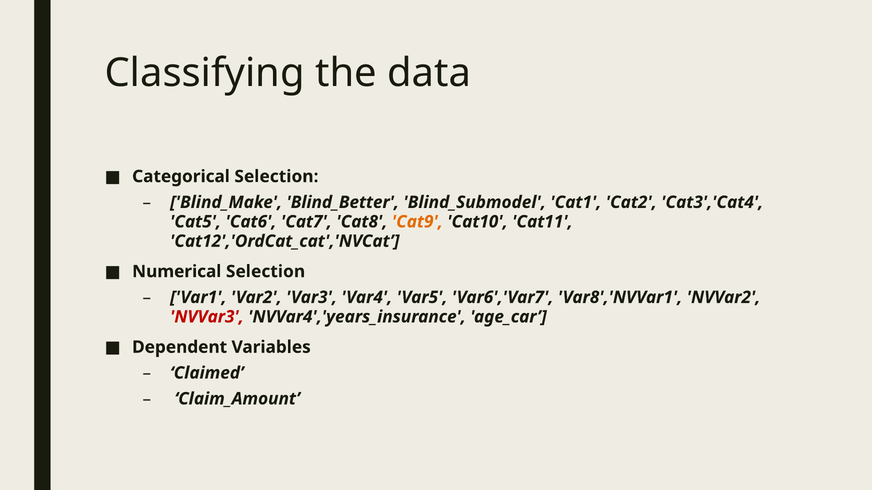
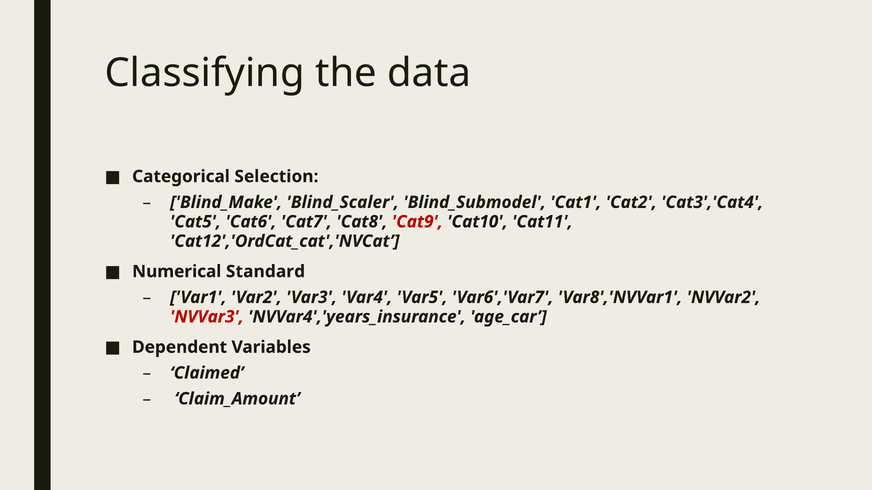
Blind_Better: Blind_Better -> Blind_Scaler
Cat9 colour: orange -> red
Numerical Selection: Selection -> Standard
